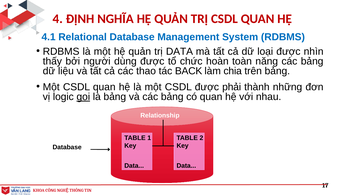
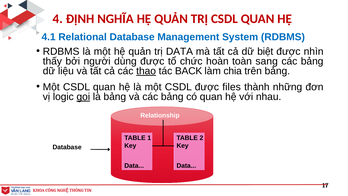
loại: loại -> biệt
năng: năng -> sang
thao underline: none -> present
phải: phải -> files
